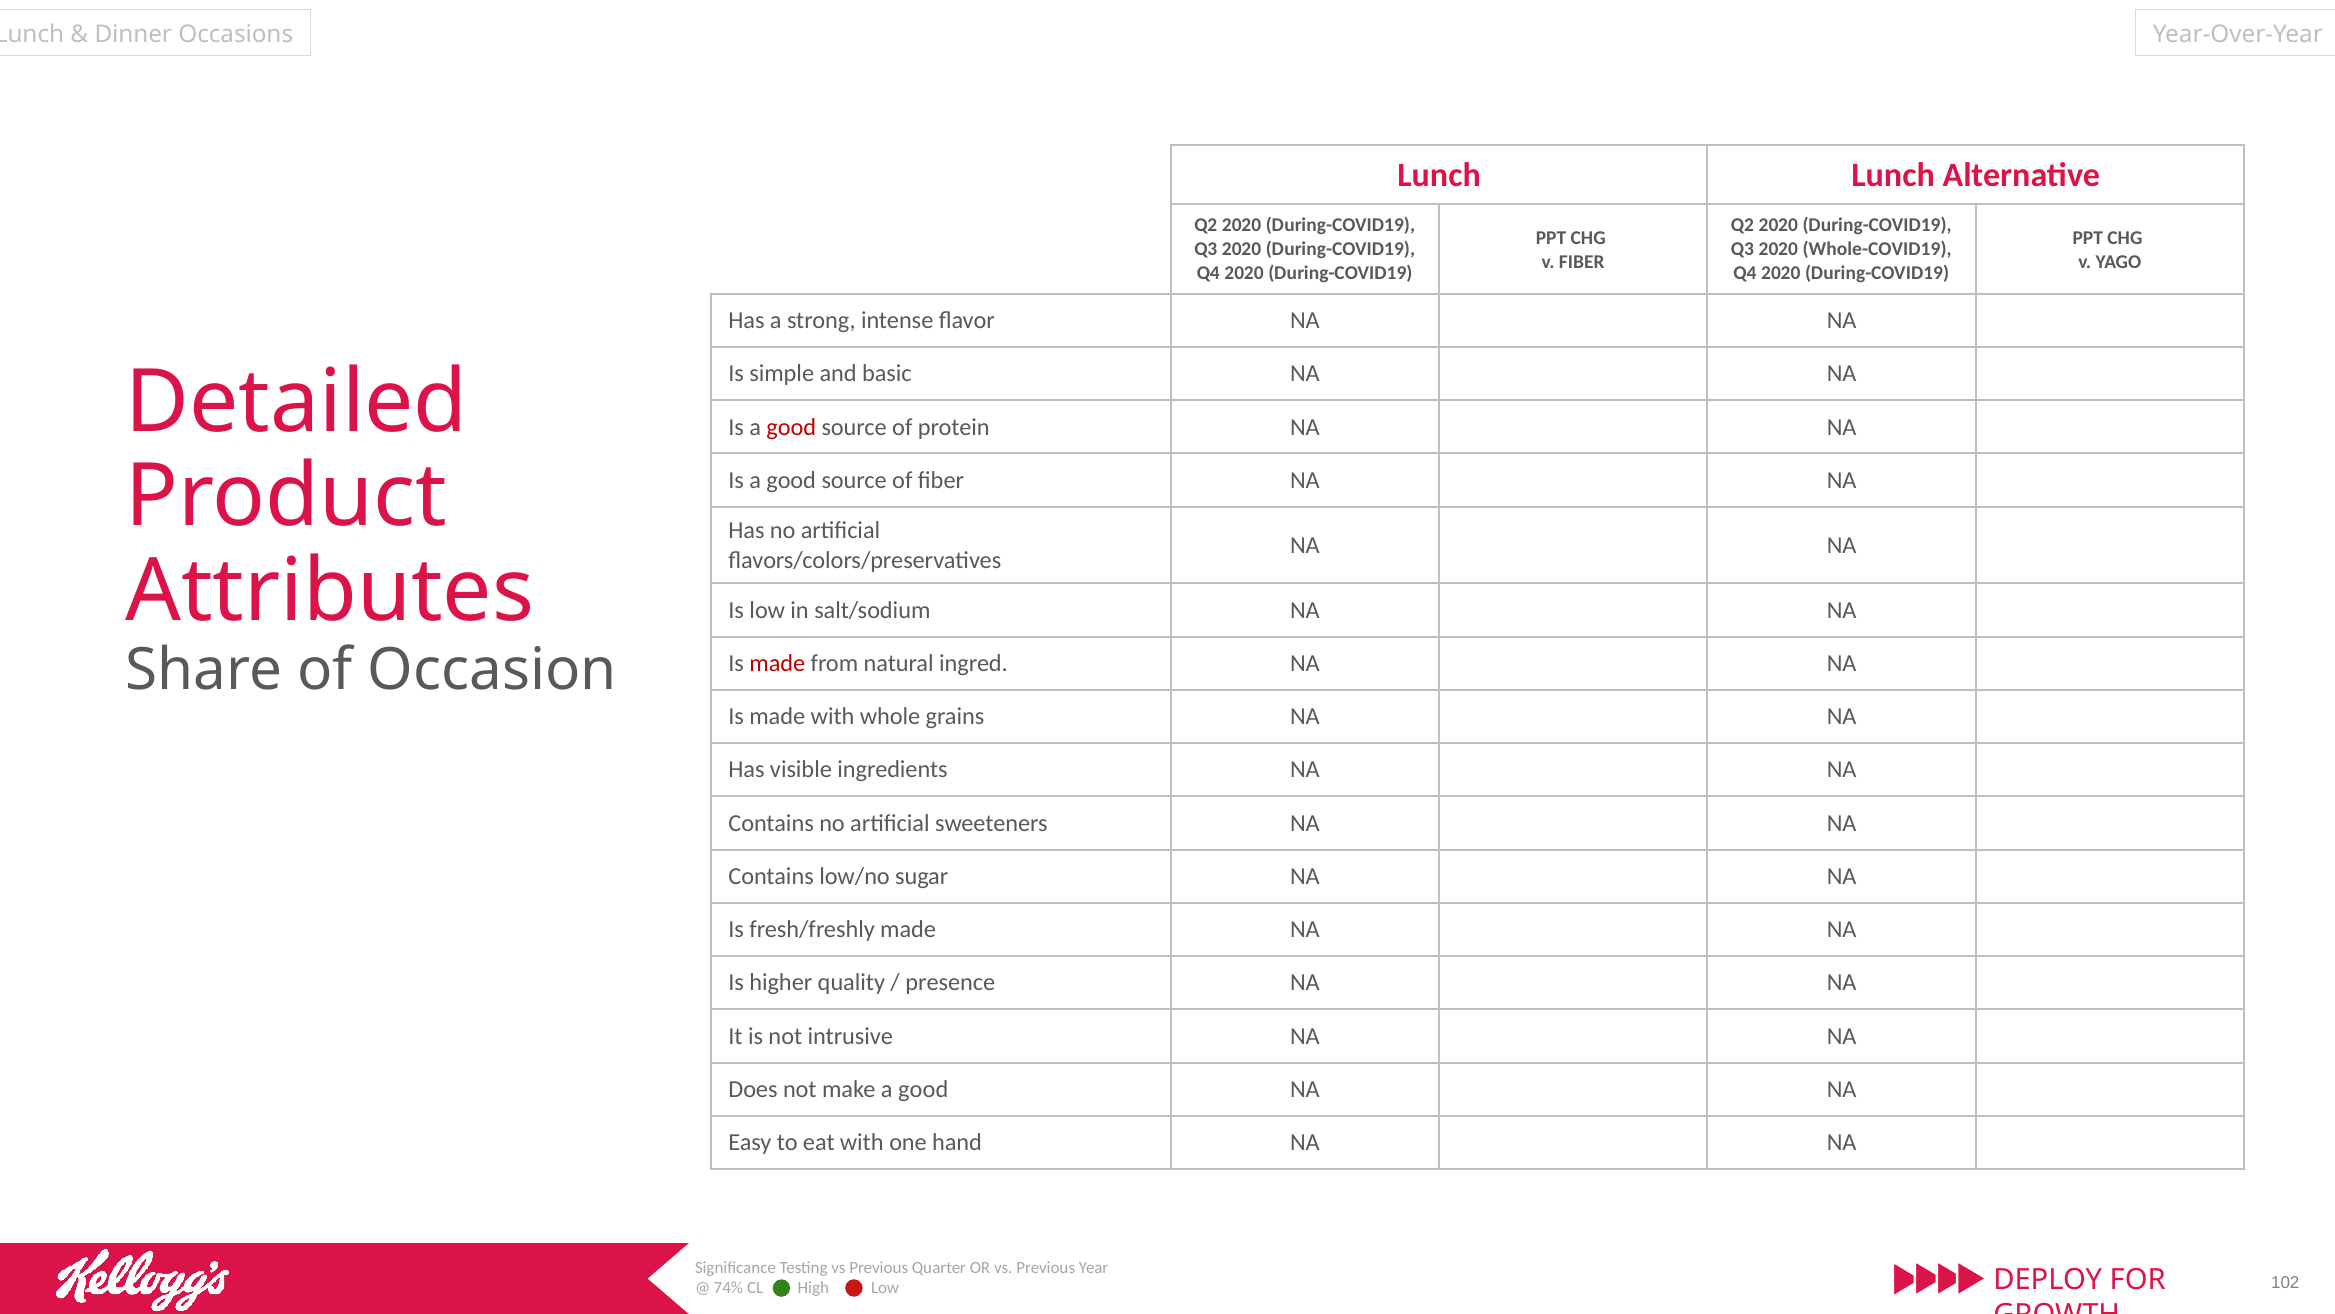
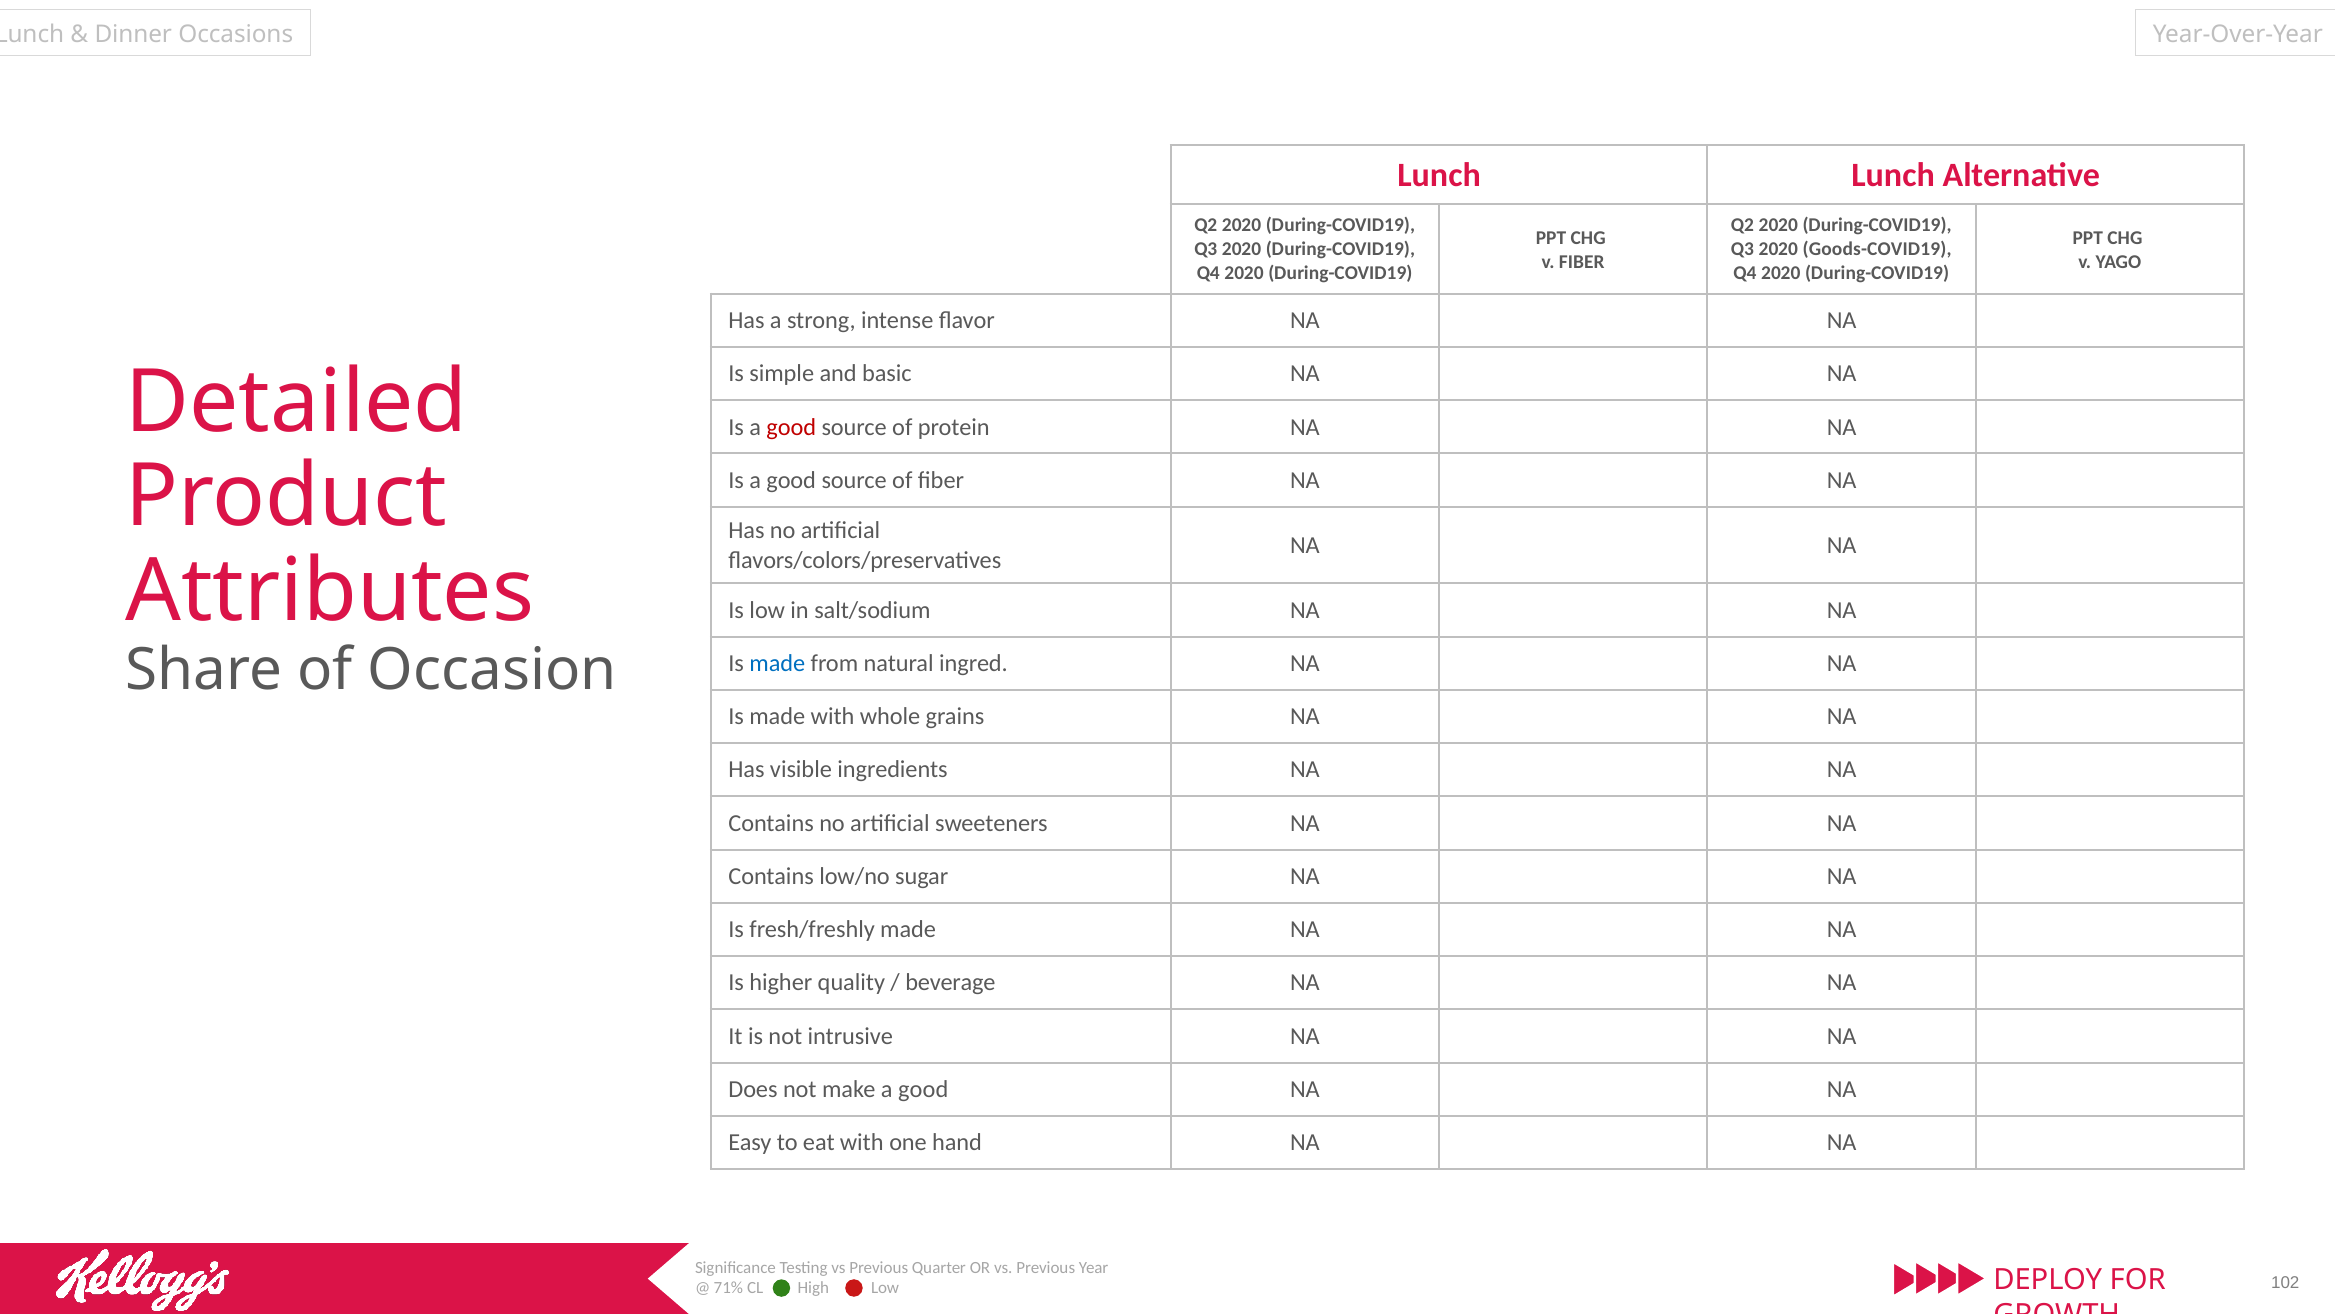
Whole-COVID19: Whole-COVID19 -> Goods-COVID19
made at (777, 663) colour: red -> blue
presence: presence -> beverage
74%: 74% -> 71%
